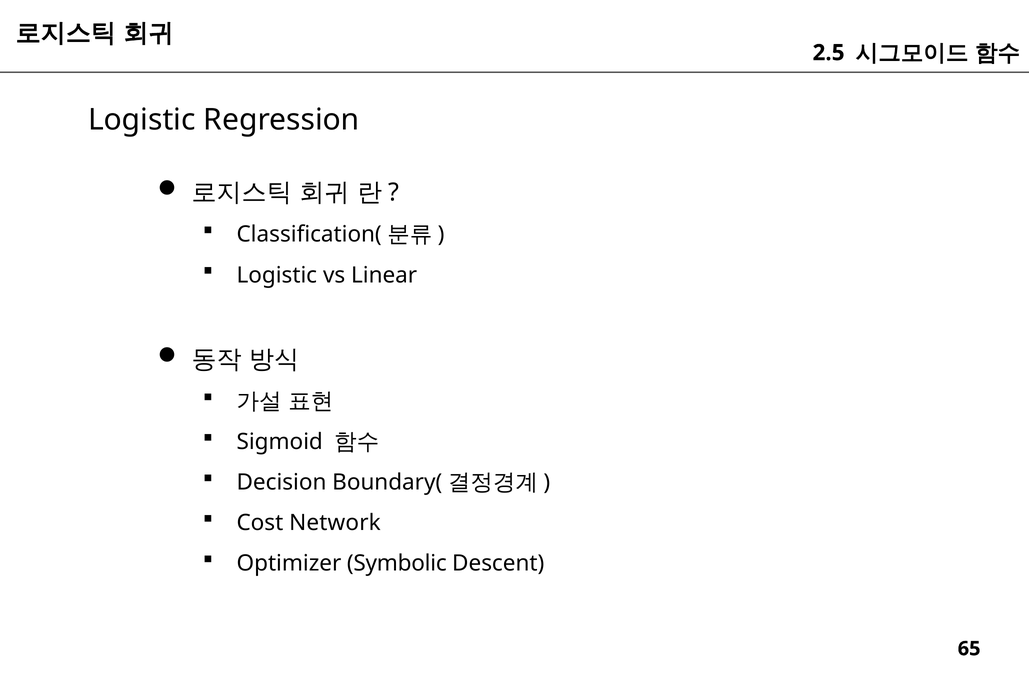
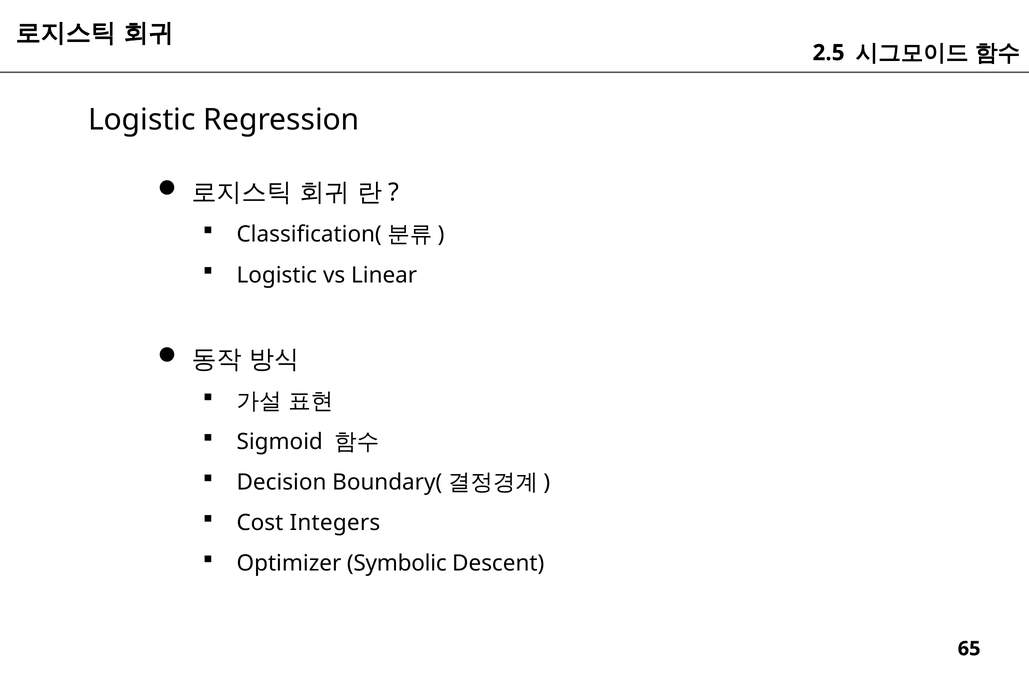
Network: Network -> Integers
